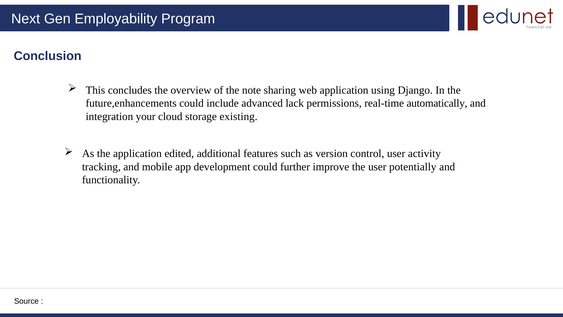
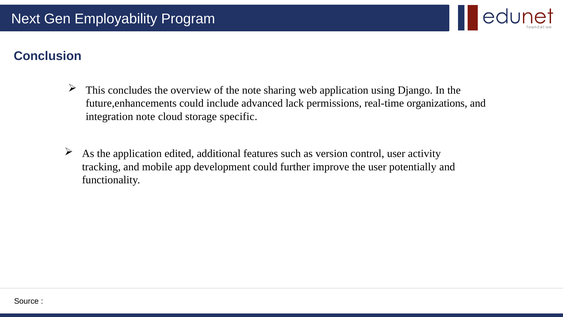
automatically: automatically -> organizations
integration your: your -> note
existing: existing -> specific
